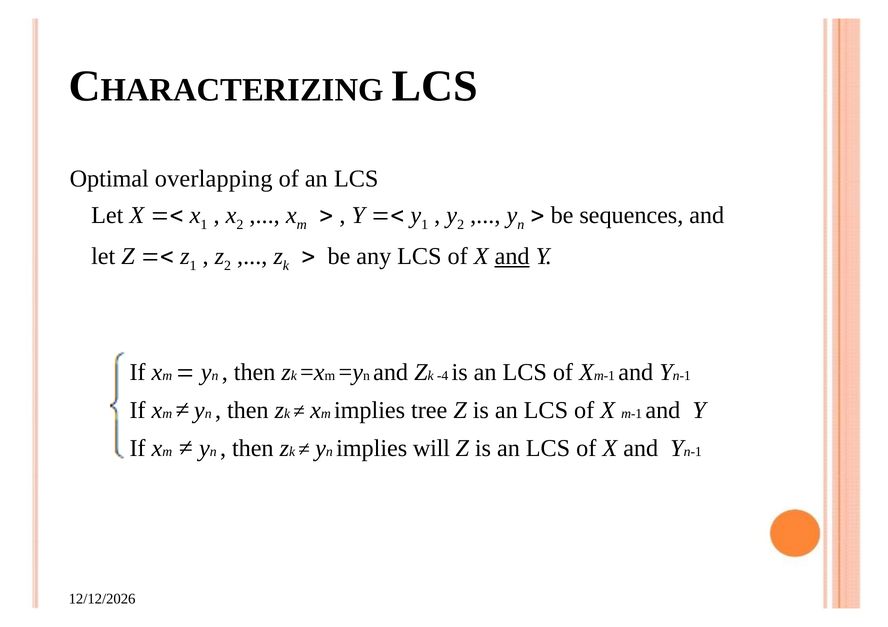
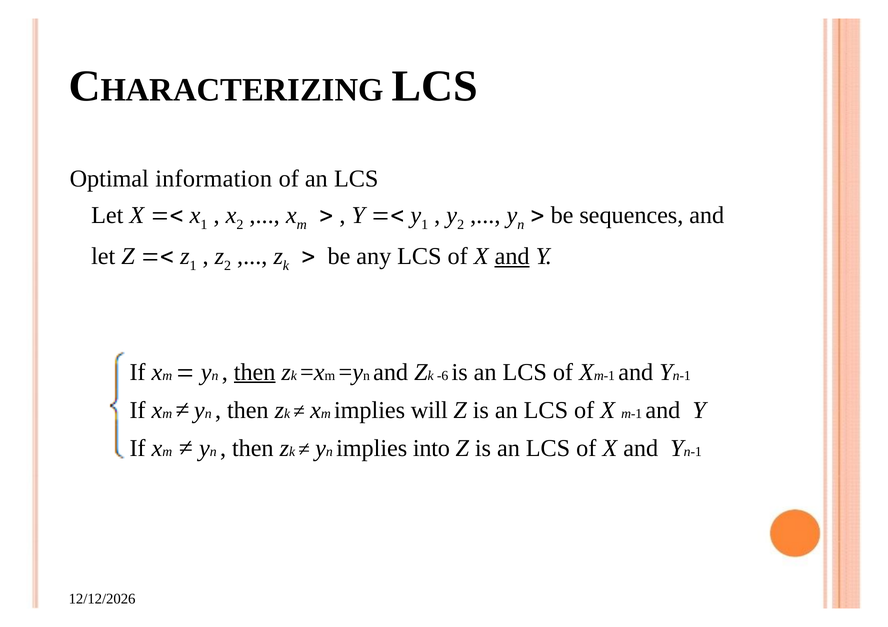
overlapping: overlapping -> information
then at (255, 373) underline: none -> present
-4: -4 -> -6
tree: tree -> will
will: will -> into
